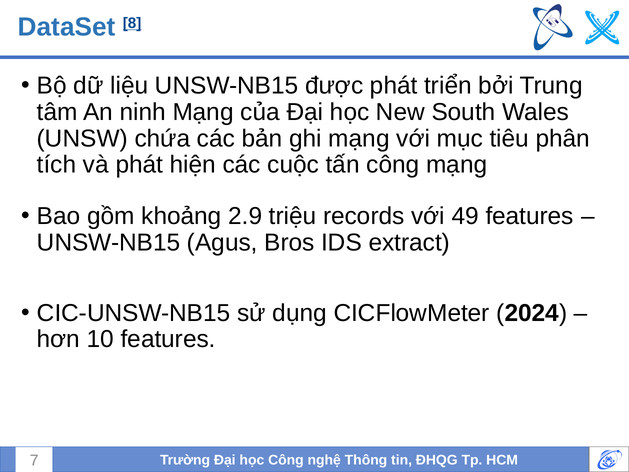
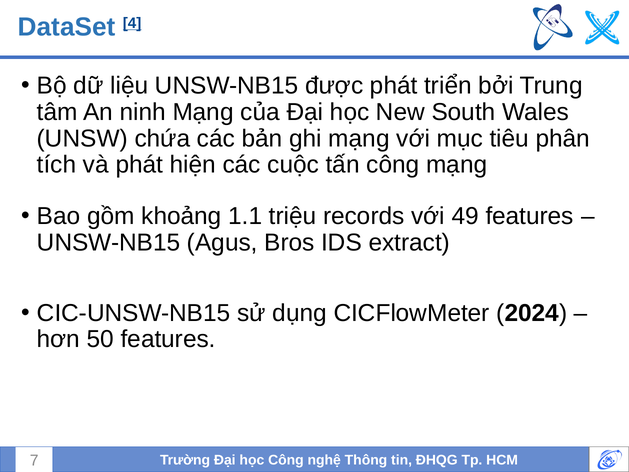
8: 8 -> 4
2.9: 2.9 -> 1.1
10: 10 -> 50
